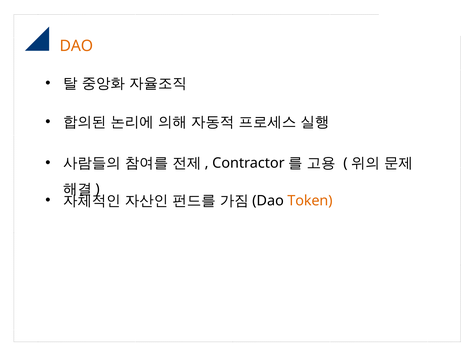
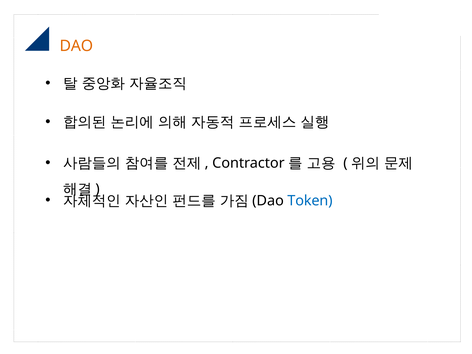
Token colour: orange -> blue
